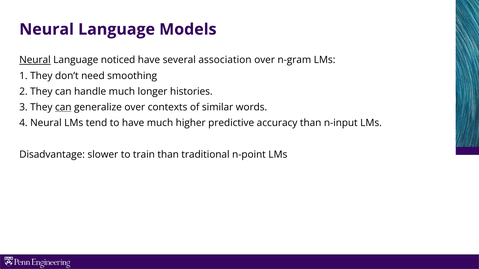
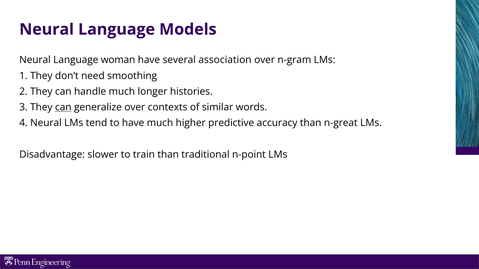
Neural at (35, 60) underline: present -> none
noticed: noticed -> woman
n-input: n-input -> n-great
